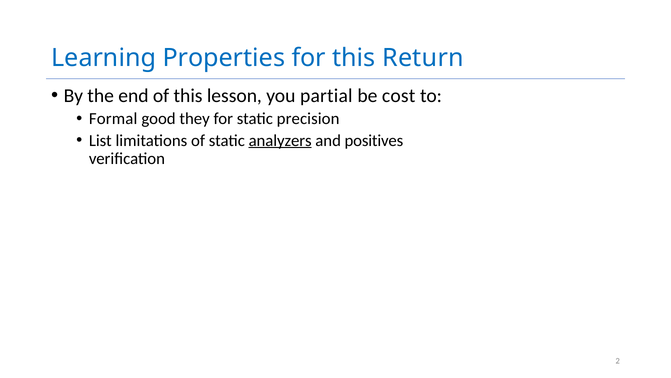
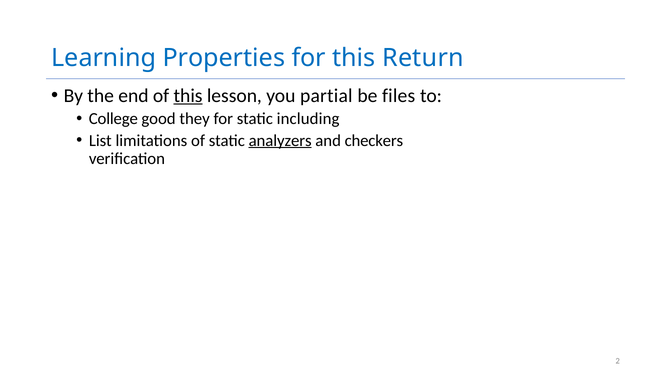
this at (188, 96) underline: none -> present
cost: cost -> files
Formal: Formal -> College
precision: precision -> including
positives: positives -> checkers
